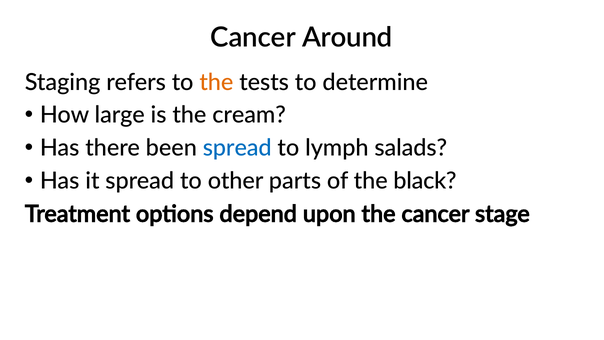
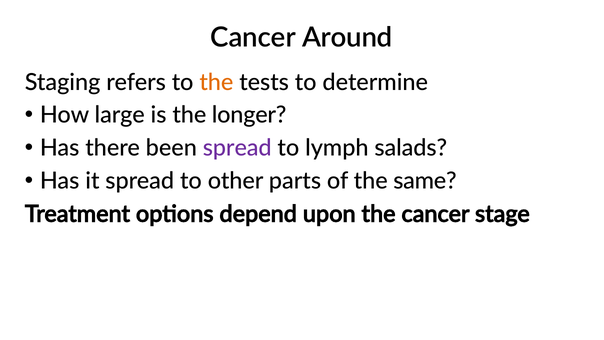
cream: cream -> longer
spread at (237, 148) colour: blue -> purple
black: black -> same
